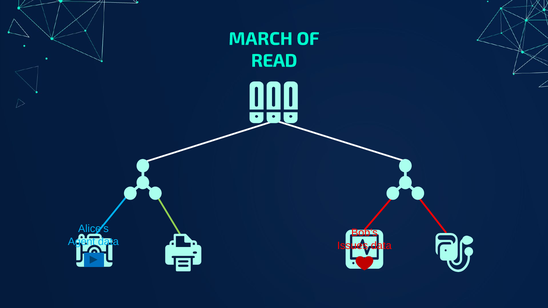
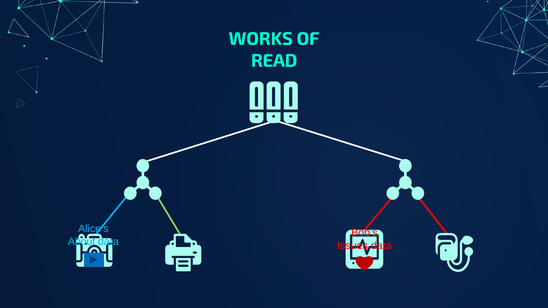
MARCH: MARCH -> WORKS
Agent: Agent -> About
